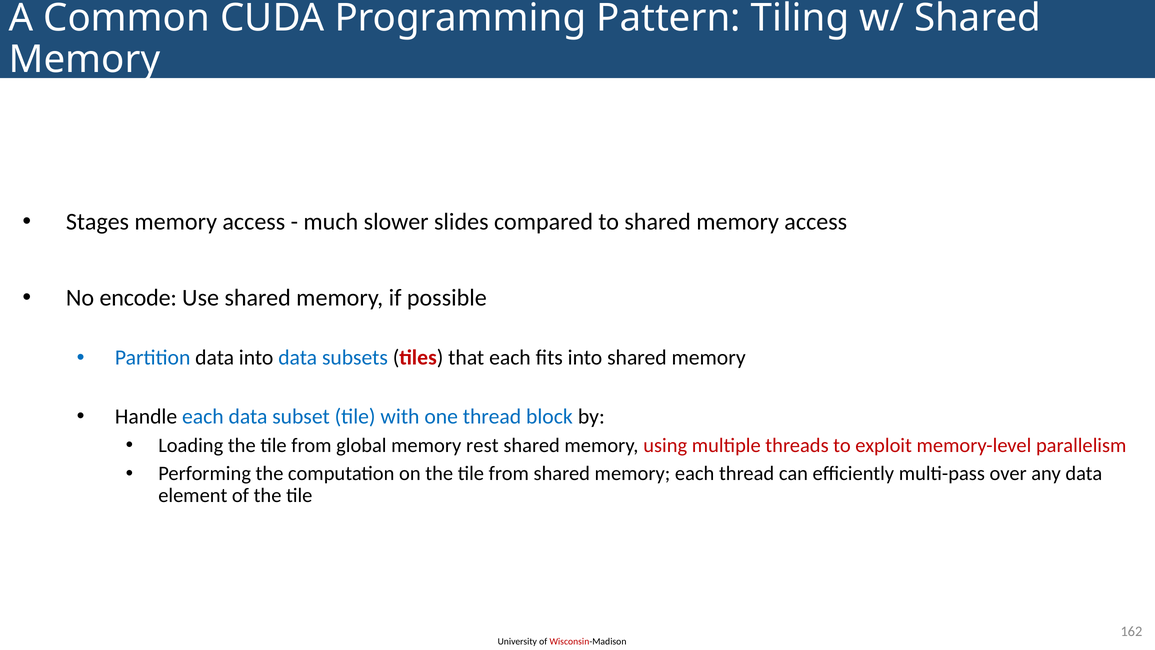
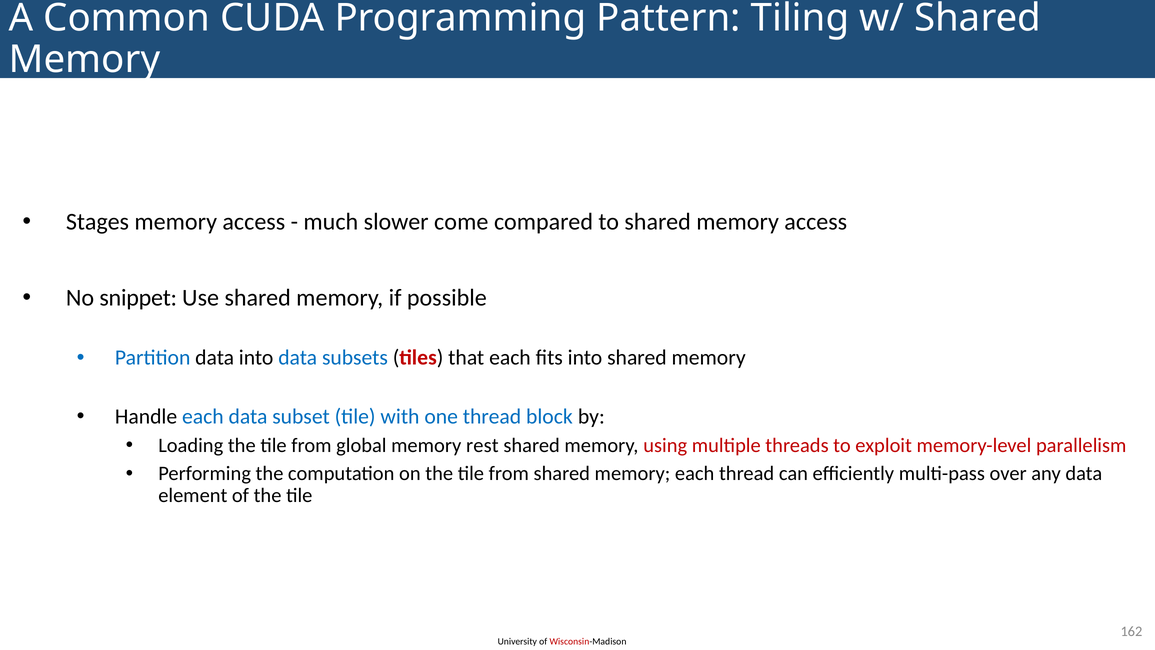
slides: slides -> come
encode: encode -> snippet
